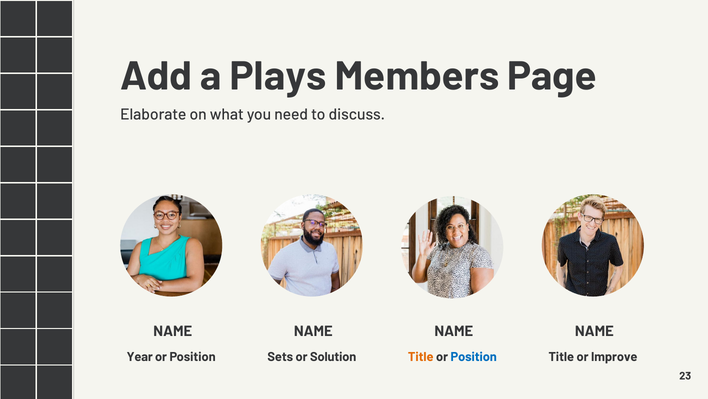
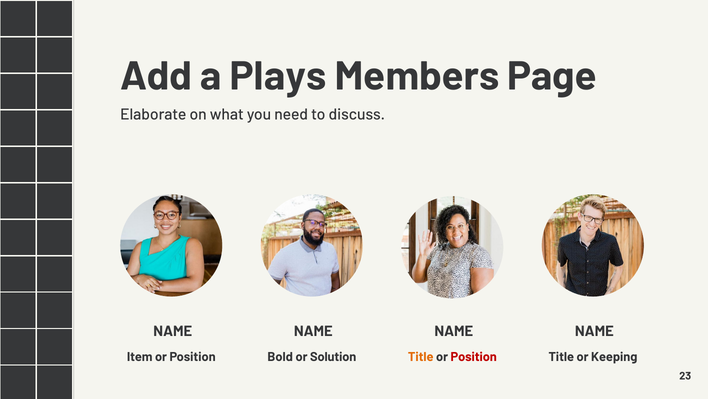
Year: Year -> Item
Sets: Sets -> Bold
Position at (474, 357) colour: blue -> red
Improve: Improve -> Keeping
